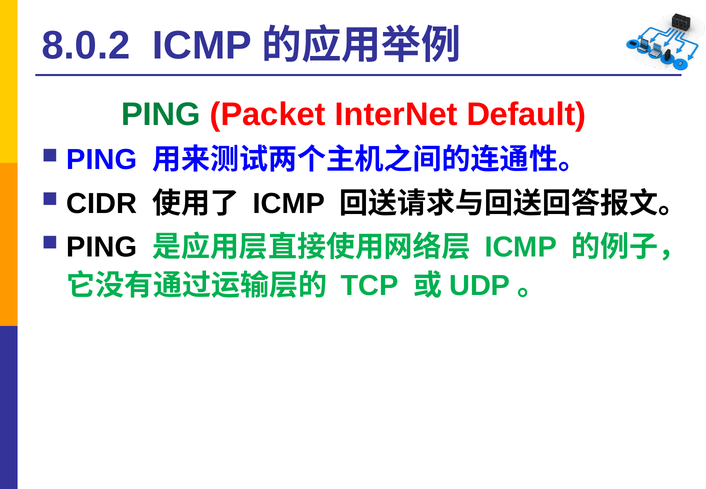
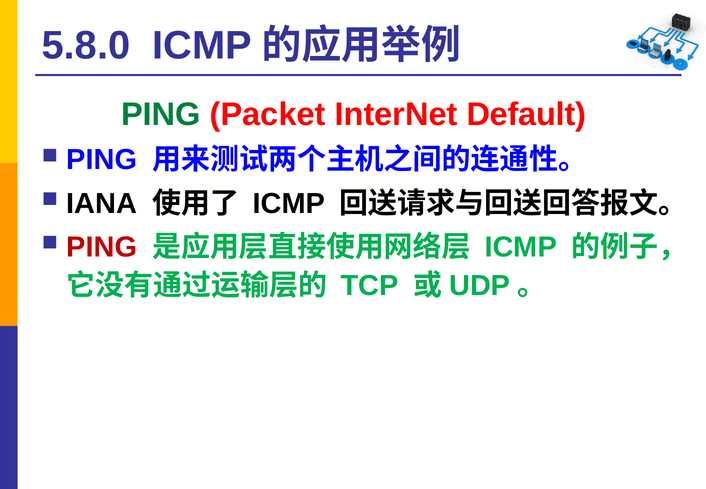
8.0.2: 8.0.2 -> 5.8.0
CIDR: CIDR -> IANA
PING at (102, 247) colour: black -> red
